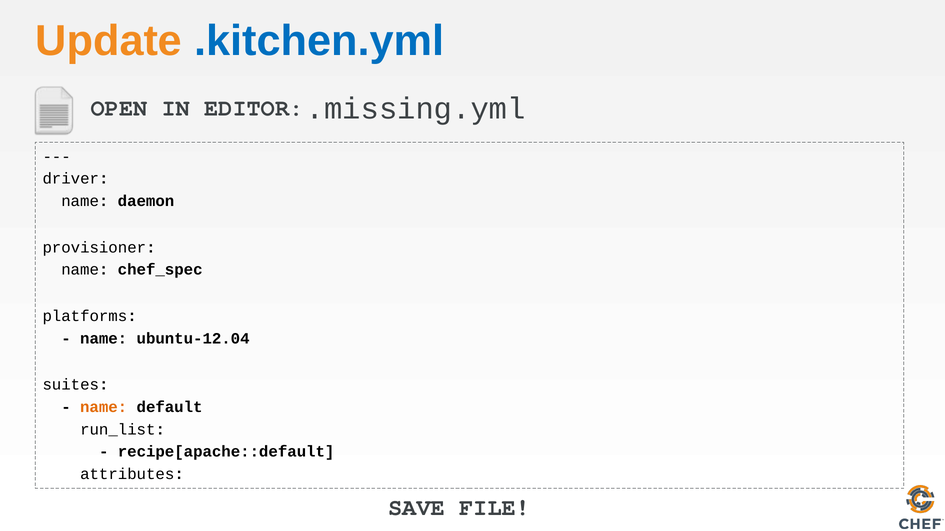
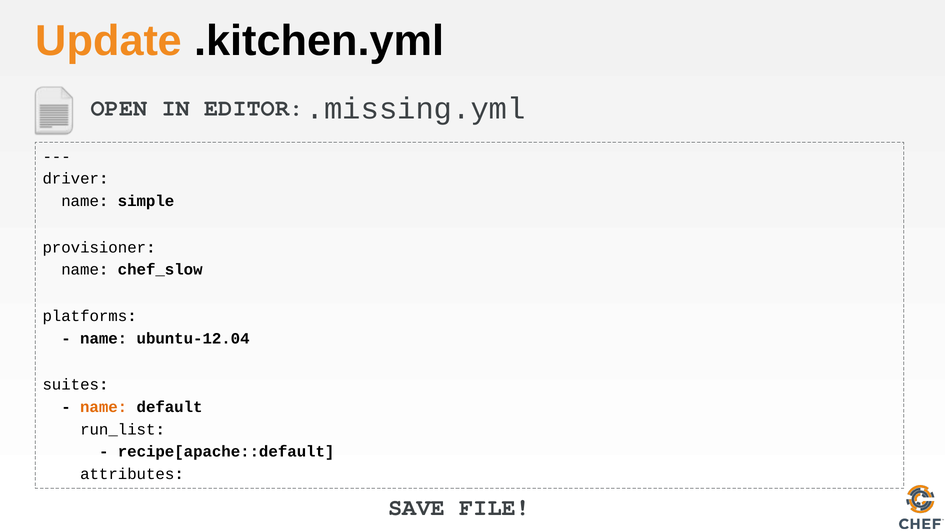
.kitchen.yml colour: blue -> black
daemon: daemon -> simple
chef_spec: chef_spec -> chef_slow
